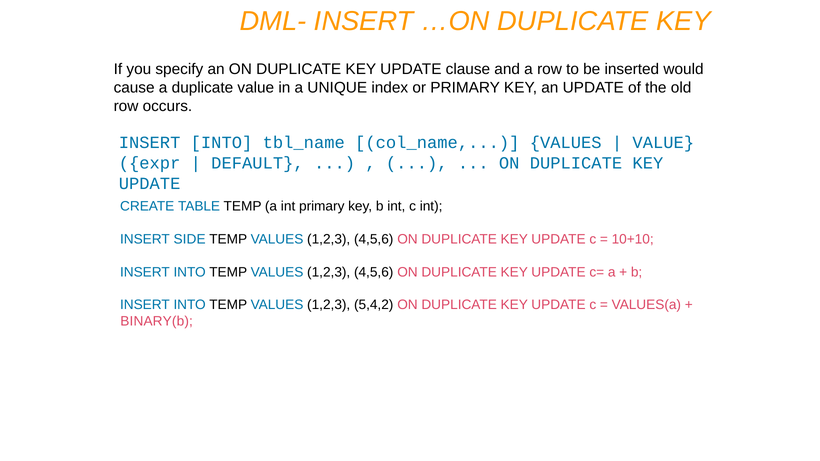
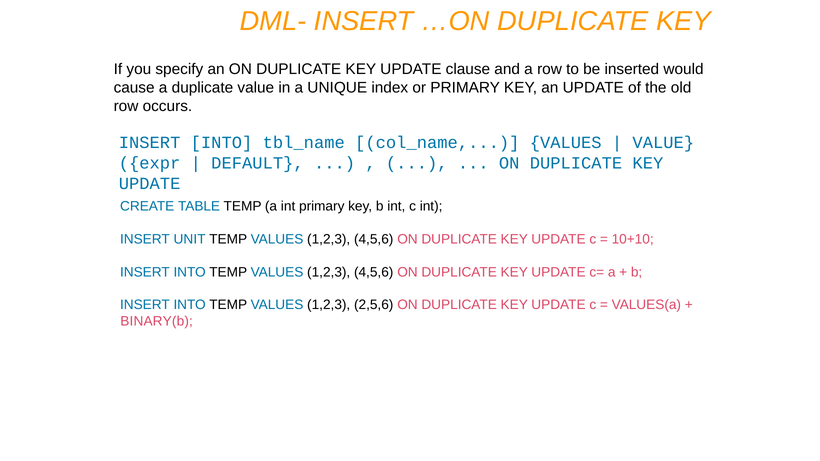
SIDE: SIDE -> UNIT
5,4,2: 5,4,2 -> 2,5,6
